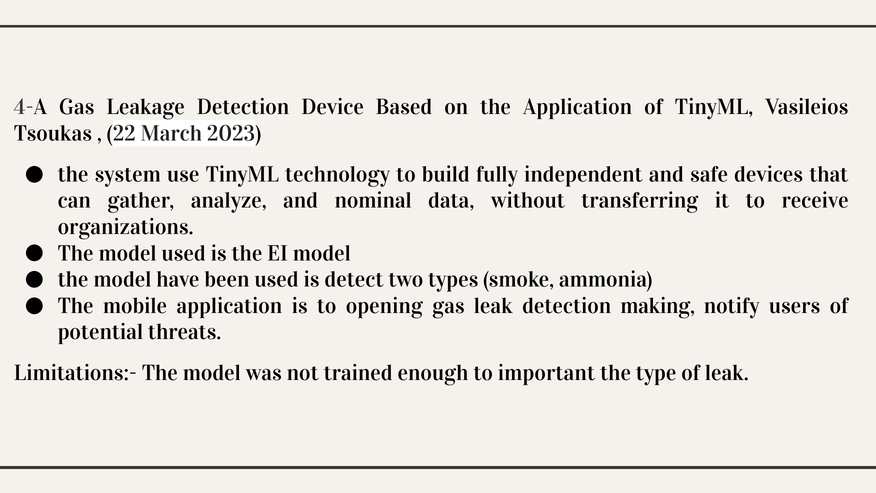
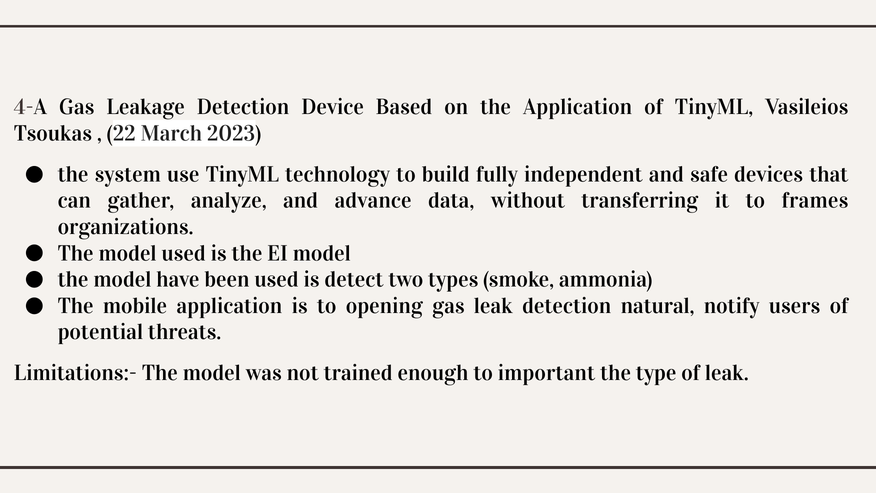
nominal: nominal -> advance
receive: receive -> frames
making: making -> natural
